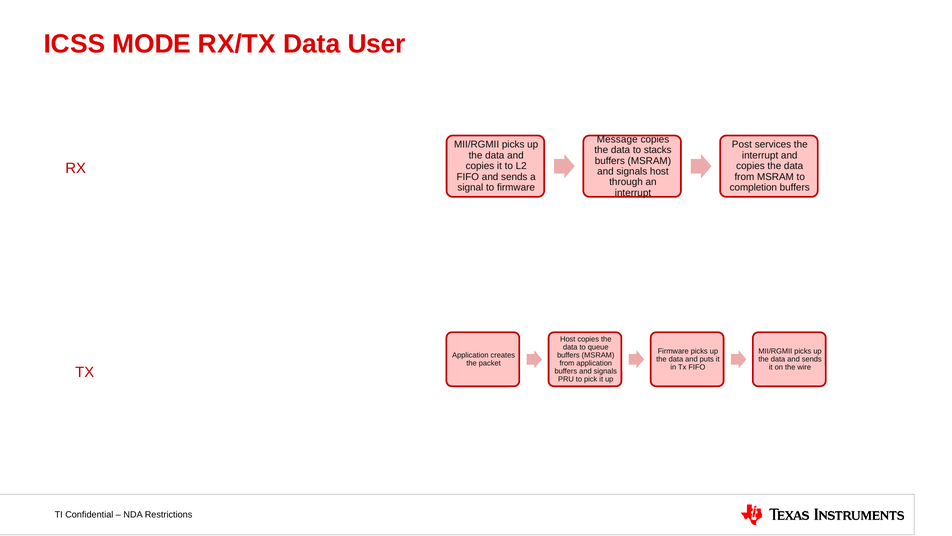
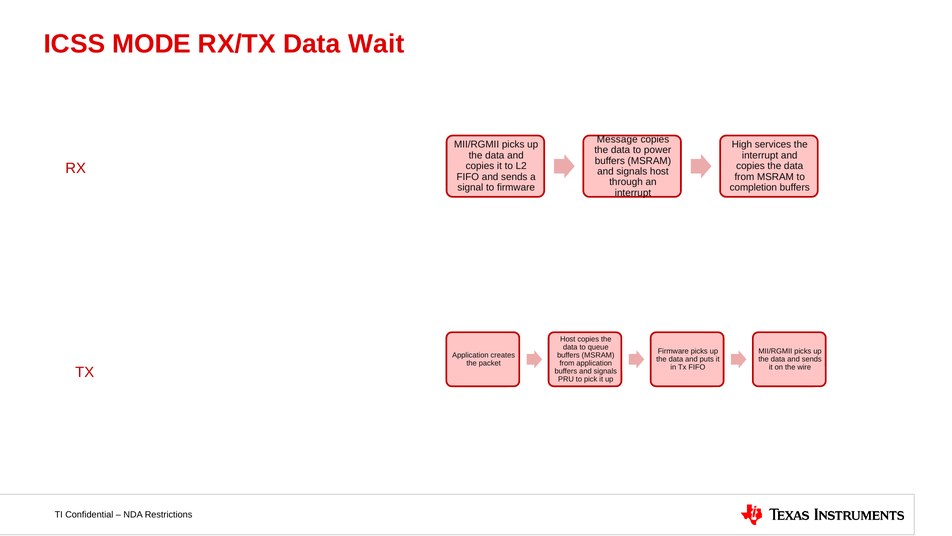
User: User -> Wait
Post: Post -> High
stacks: stacks -> power
